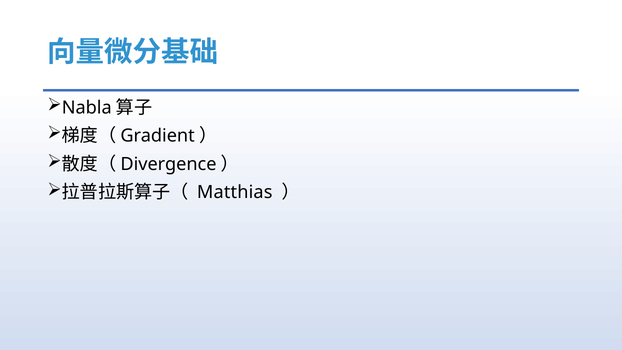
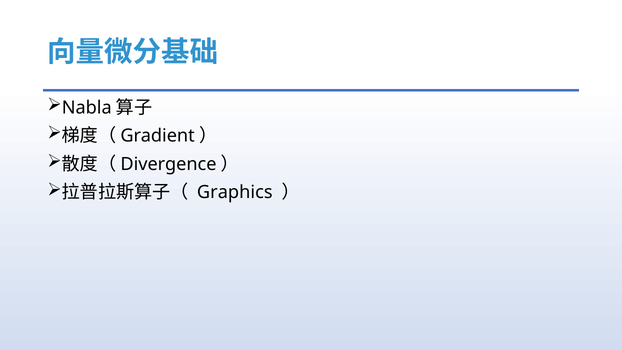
Matthias: Matthias -> Graphics
